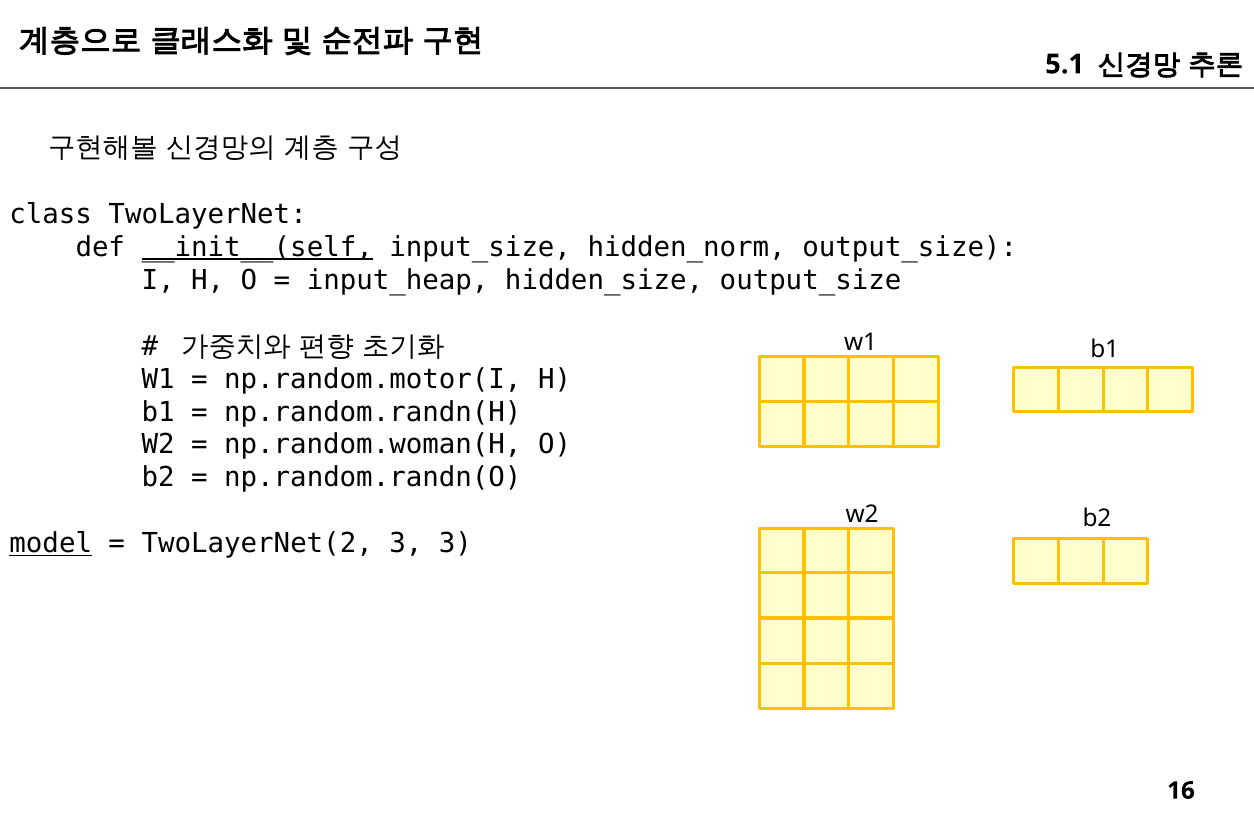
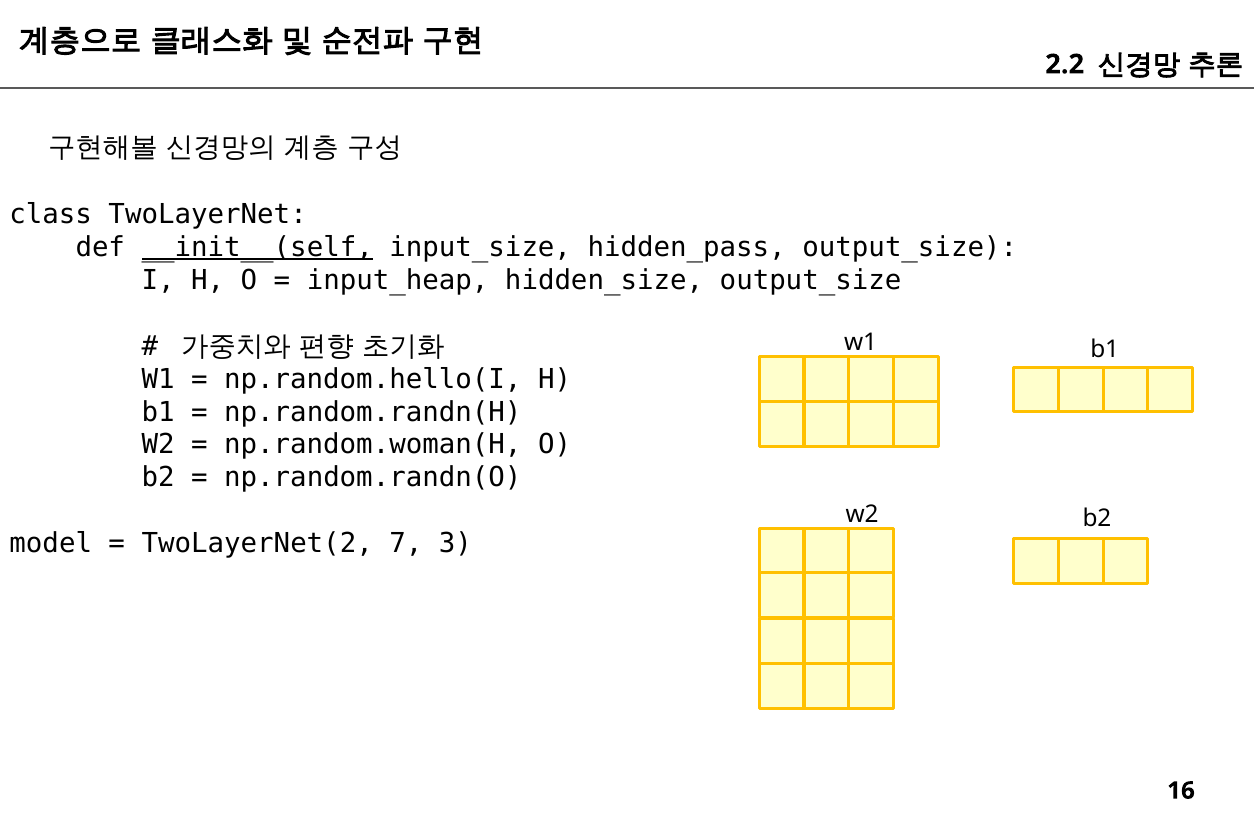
5.1: 5.1 -> 2.2
hidden_norm: hidden_norm -> hidden_pass
np.random.motor(I: np.random.motor(I -> np.random.hello(I
model underline: present -> none
TwoLayerNet(2 3: 3 -> 7
